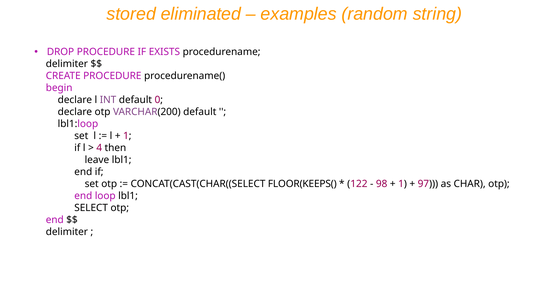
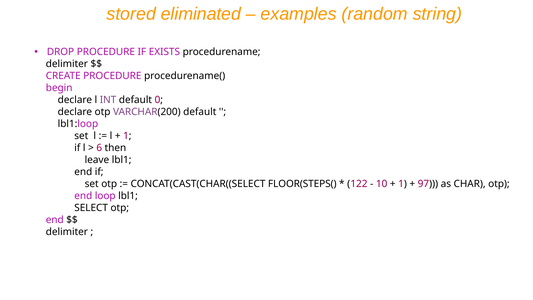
4: 4 -> 6
FLOOR(KEEPS(: FLOOR(KEEPS( -> FLOOR(STEPS(
98: 98 -> 10
